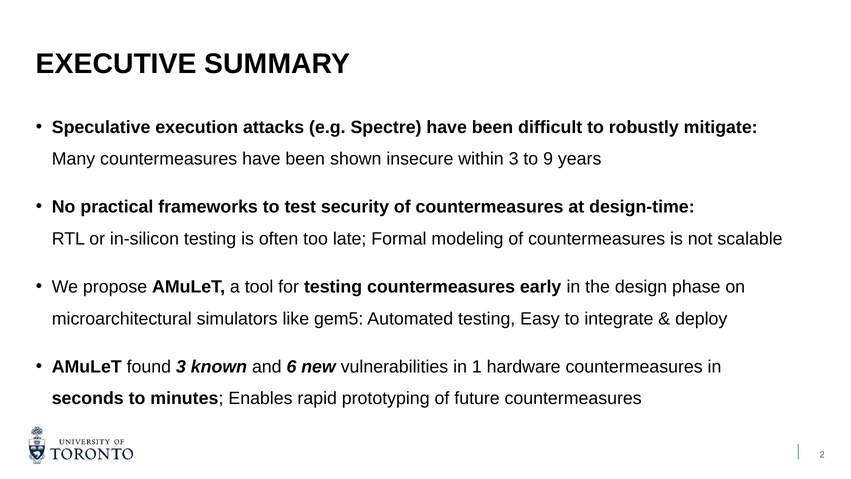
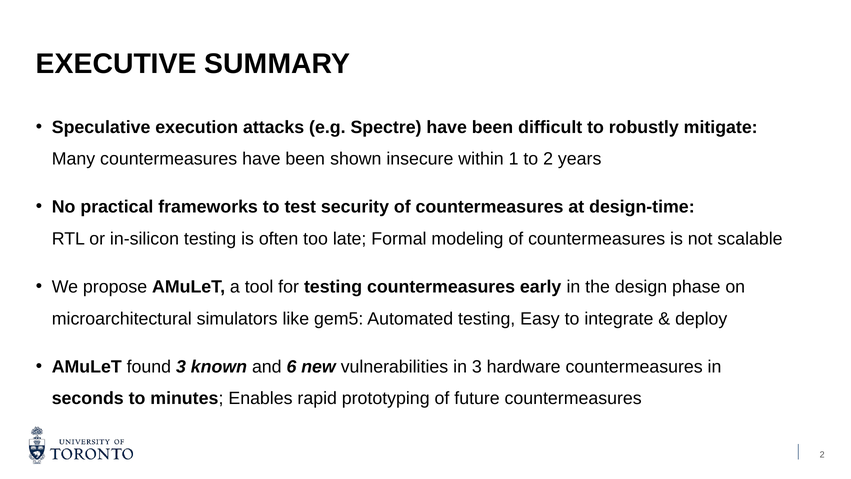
within 3: 3 -> 1
to 9: 9 -> 2
in 1: 1 -> 3
